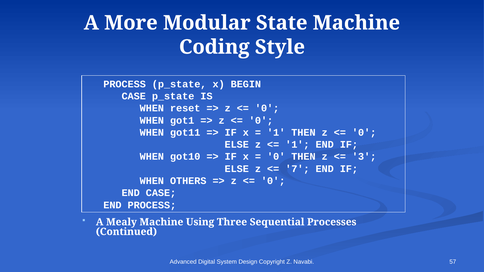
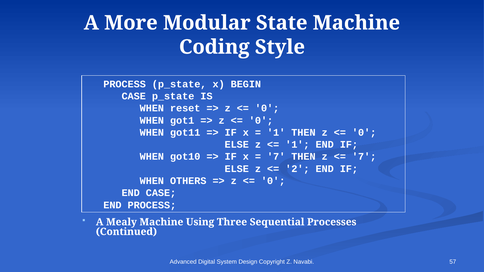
0 at (276, 157): 0 -> 7
3 at (364, 157): 3 -> 7
7: 7 -> 2
